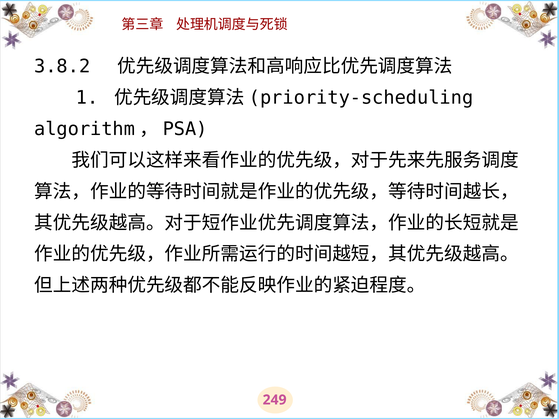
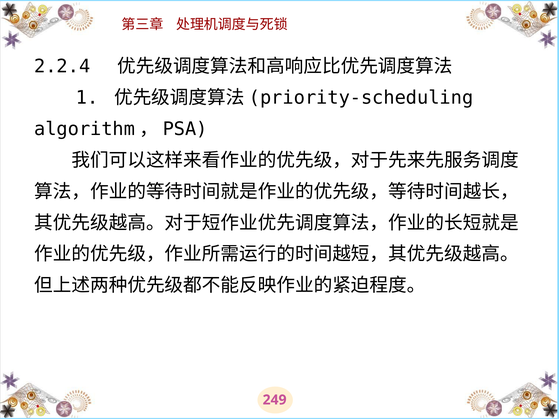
3.8.2: 3.8.2 -> 2.2.4
